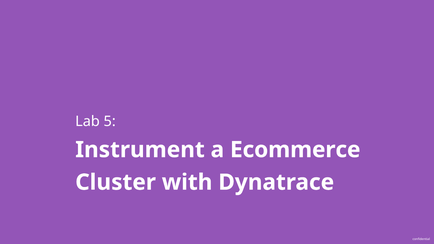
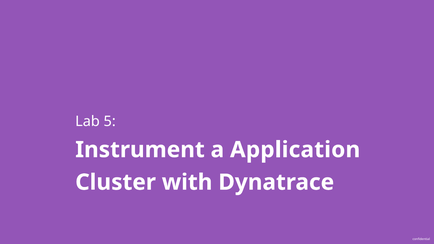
Ecommerce: Ecommerce -> Application
